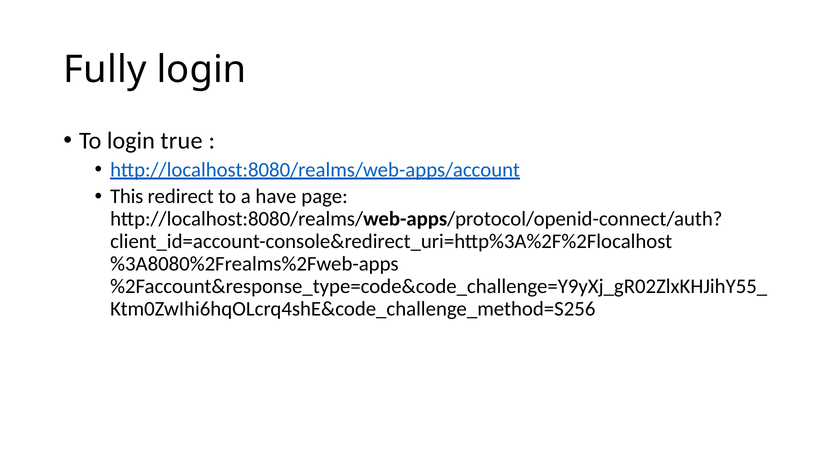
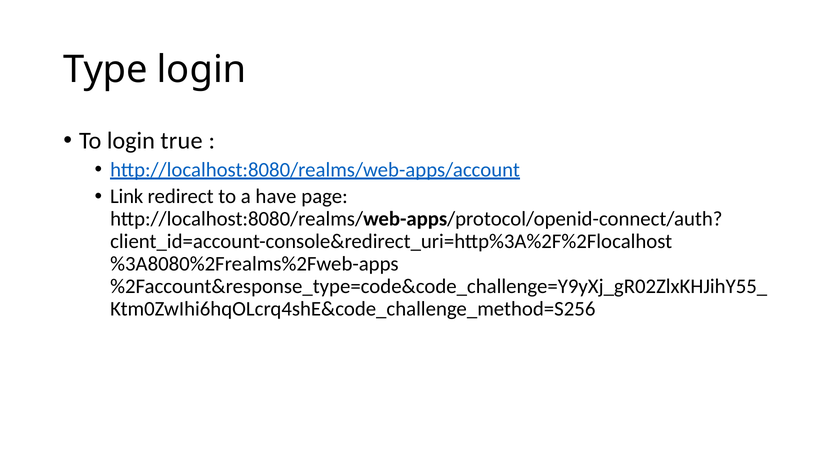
Fully: Fully -> Type
This: This -> Link
